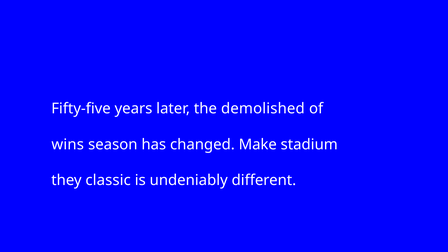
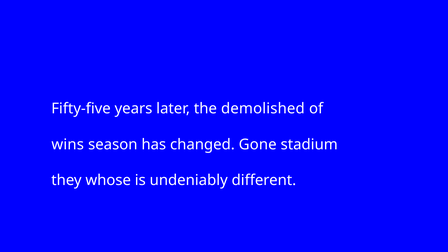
Make: Make -> Gone
classic: classic -> whose
